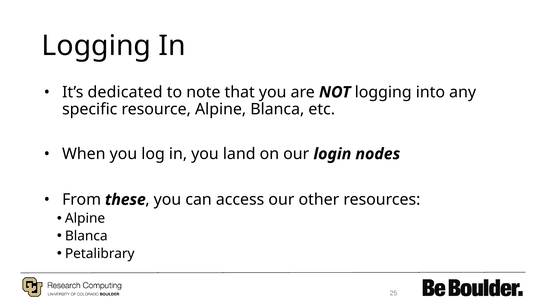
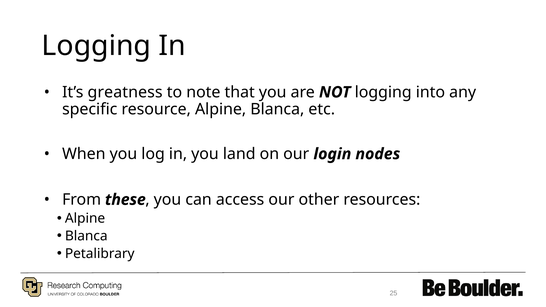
dedicated: dedicated -> greatness
